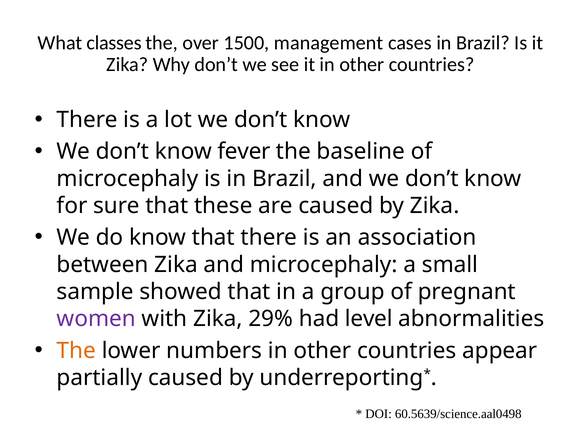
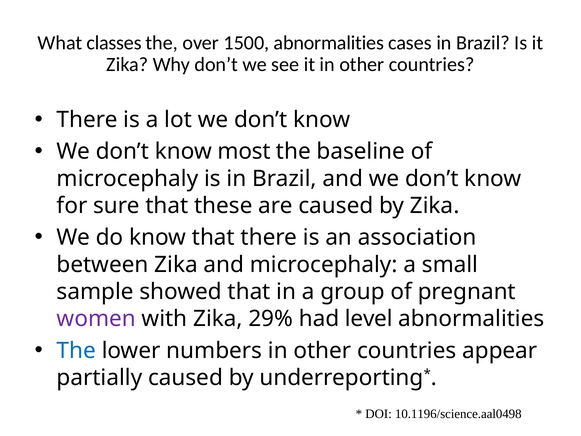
1500 management: management -> abnormalities
fever: fever -> most
The at (76, 350) colour: orange -> blue
60.5639/science.aal0498: 60.5639/science.aal0498 -> 10.1196/science.aal0498
